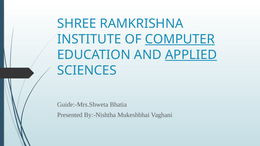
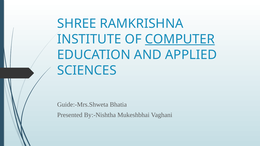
APPLIED underline: present -> none
